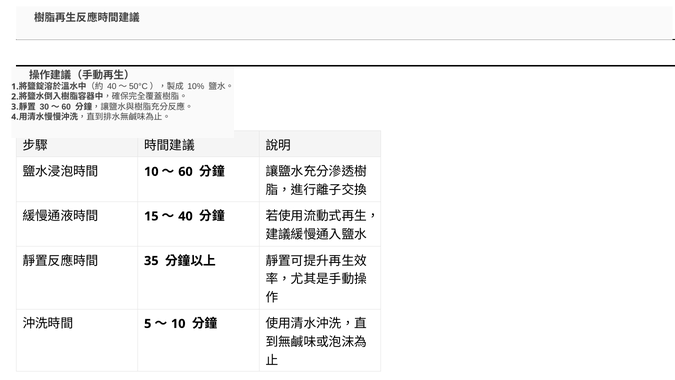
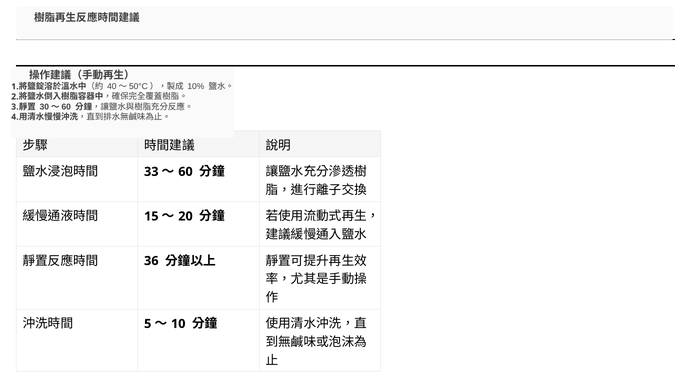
10 at (151, 172): 10 -> 33
40: 40 -> 20
35: 35 -> 36
